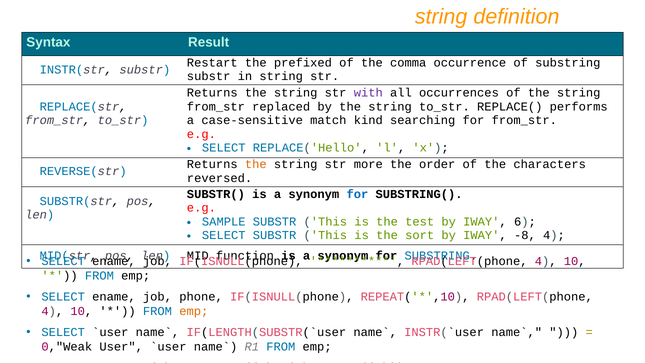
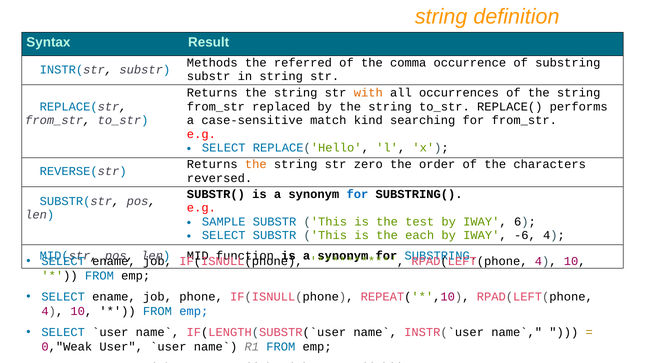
Restart: Restart -> Methods
prefixed: prefixed -> referred
with colour: purple -> orange
more: more -> zero
sort: sort -> each
-8: -8 -> -6
emp at (194, 311) colour: orange -> blue
